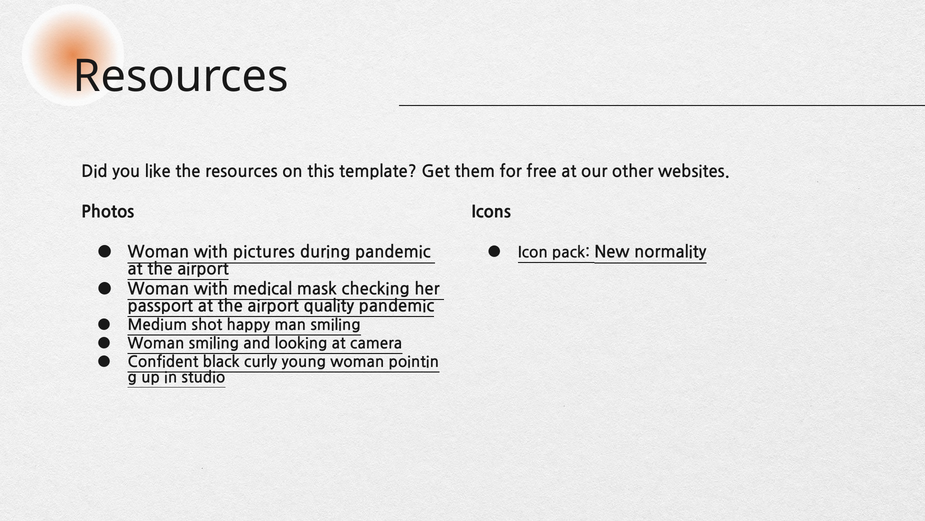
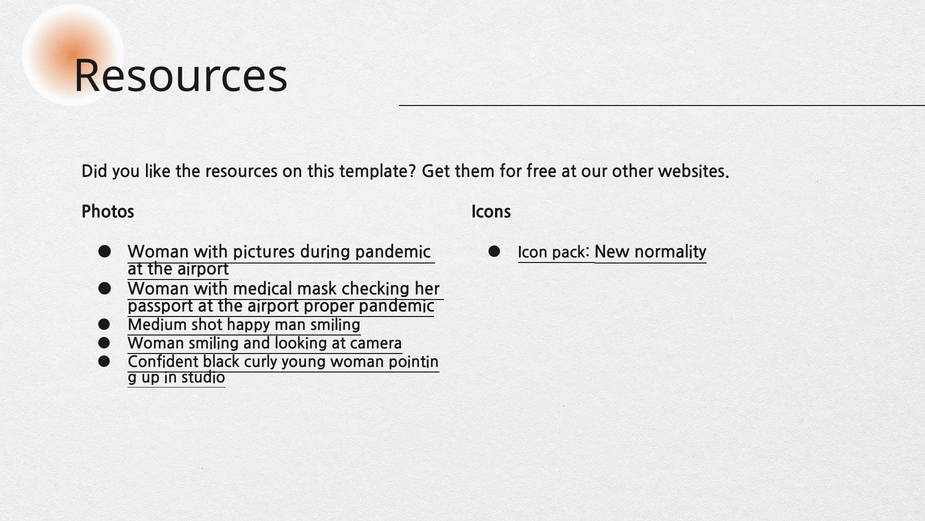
quality: quality -> proper
